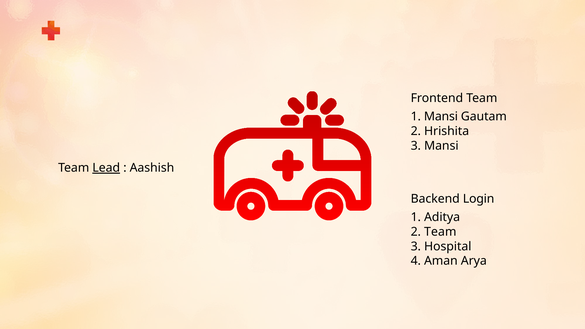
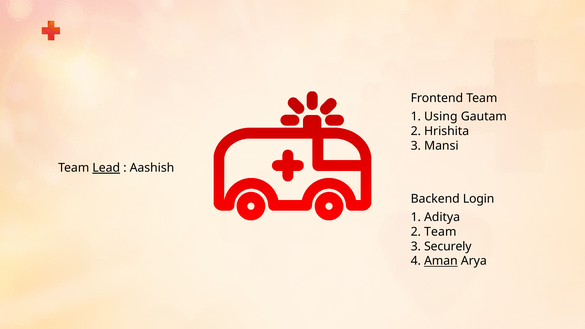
1 Mansi: Mansi -> Using
Hospital: Hospital -> Securely
Aman underline: none -> present
